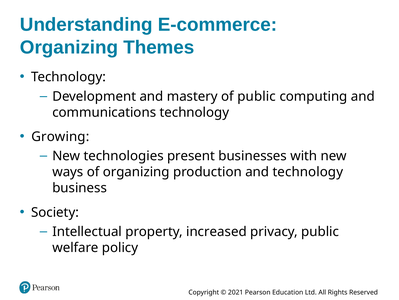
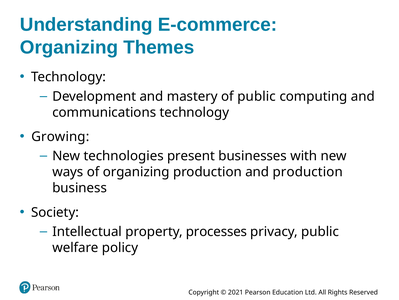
and technology: technology -> production
increased: increased -> processes
